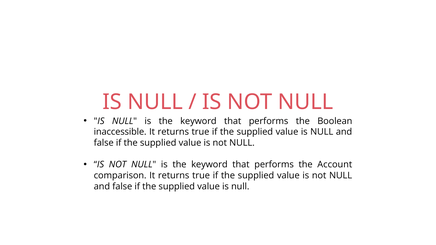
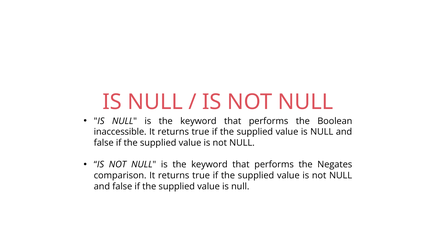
Account: Account -> Negates
